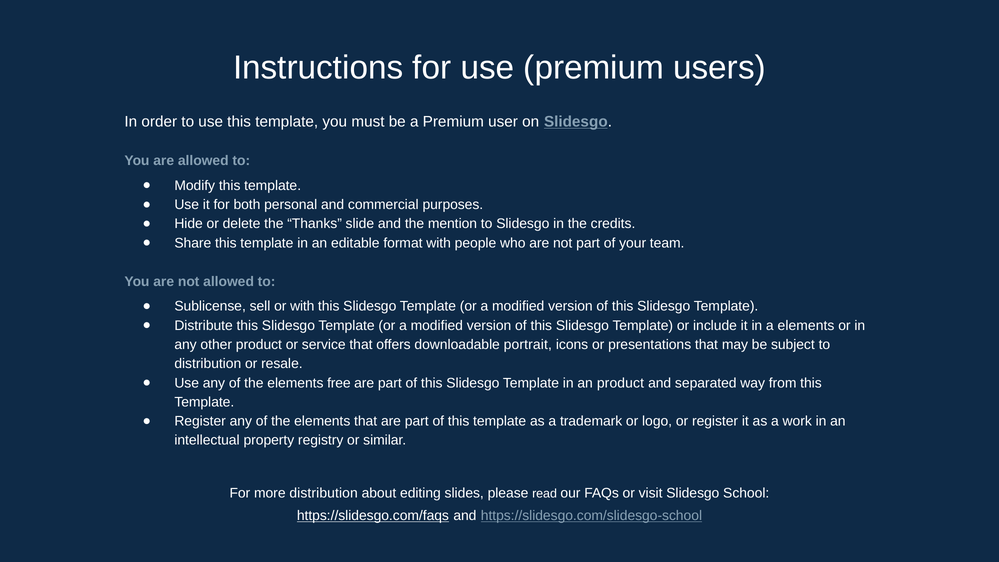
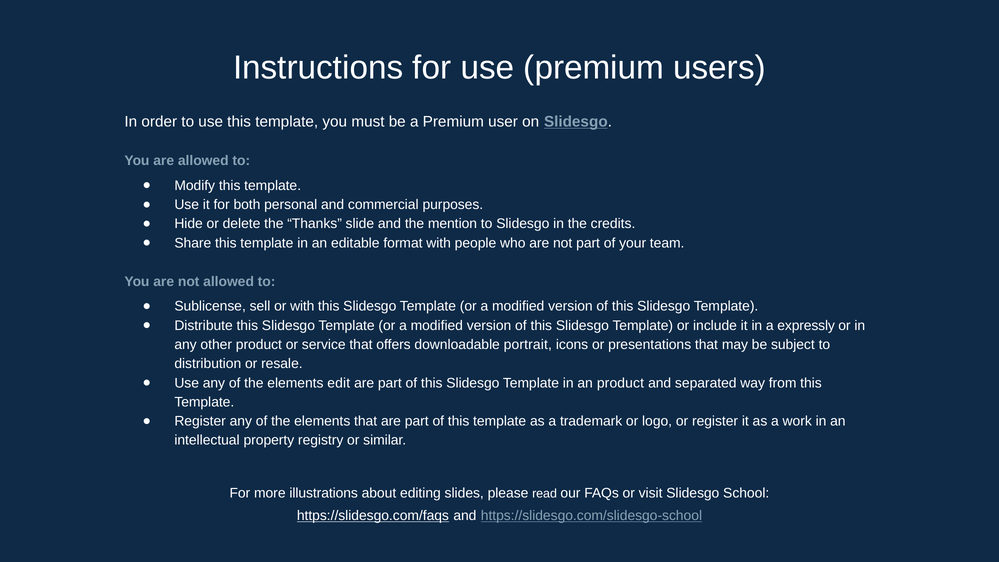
a elements: elements -> expressly
free: free -> edit
more distribution: distribution -> illustrations
